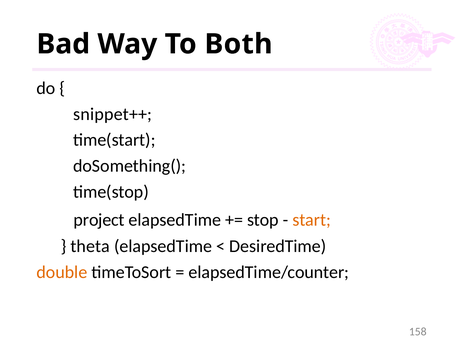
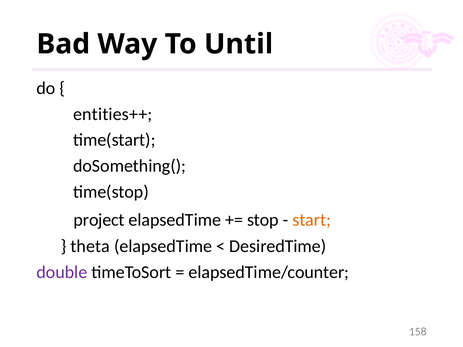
Both: Both -> Until
snippet++: snippet++ -> entities++
double colour: orange -> purple
